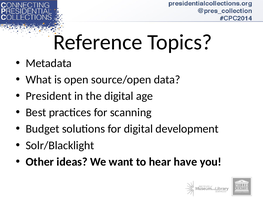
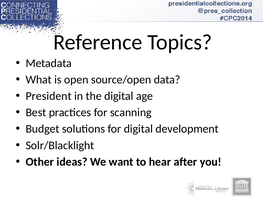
have: have -> after
